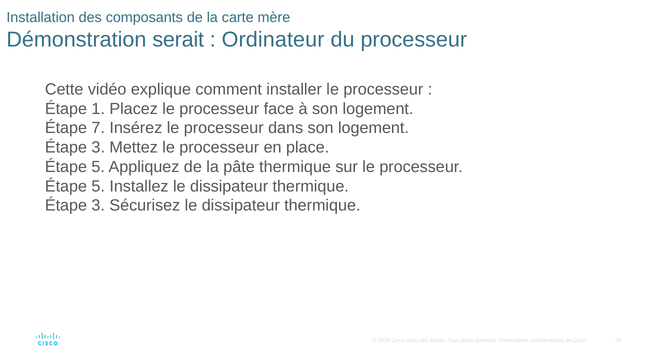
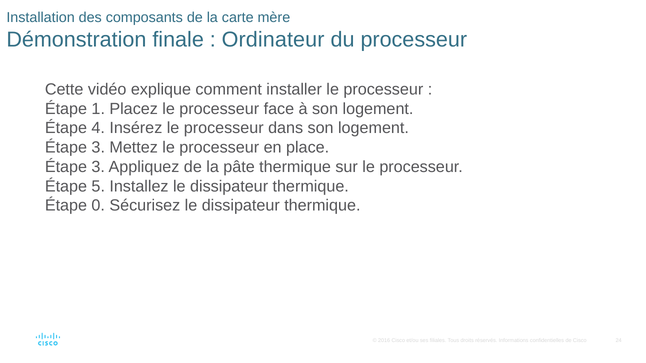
serait: serait -> finale
7: 7 -> 4
5 at (98, 167): 5 -> 3
3 at (98, 206): 3 -> 0
